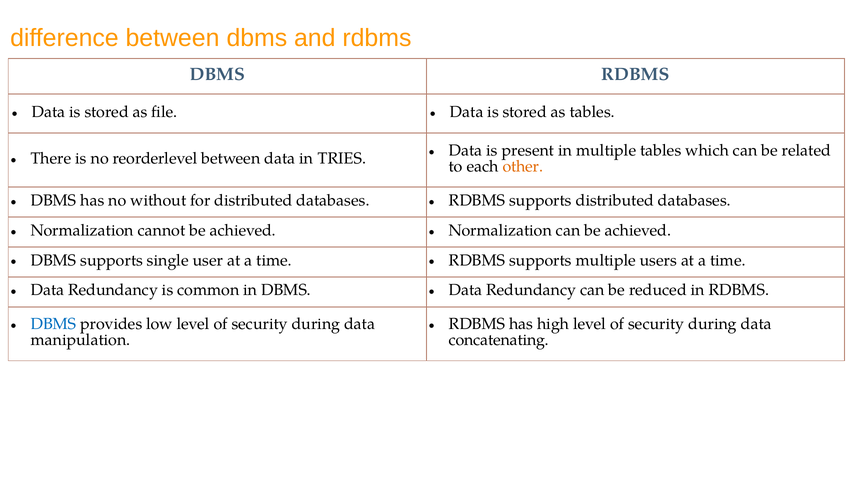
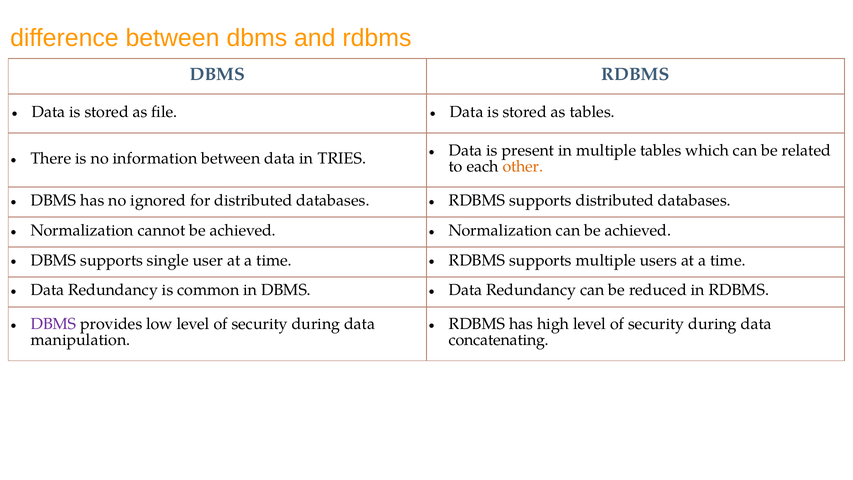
reorderlevel: reorderlevel -> information
without: without -> ignored
DBMS at (54, 324) colour: blue -> purple
